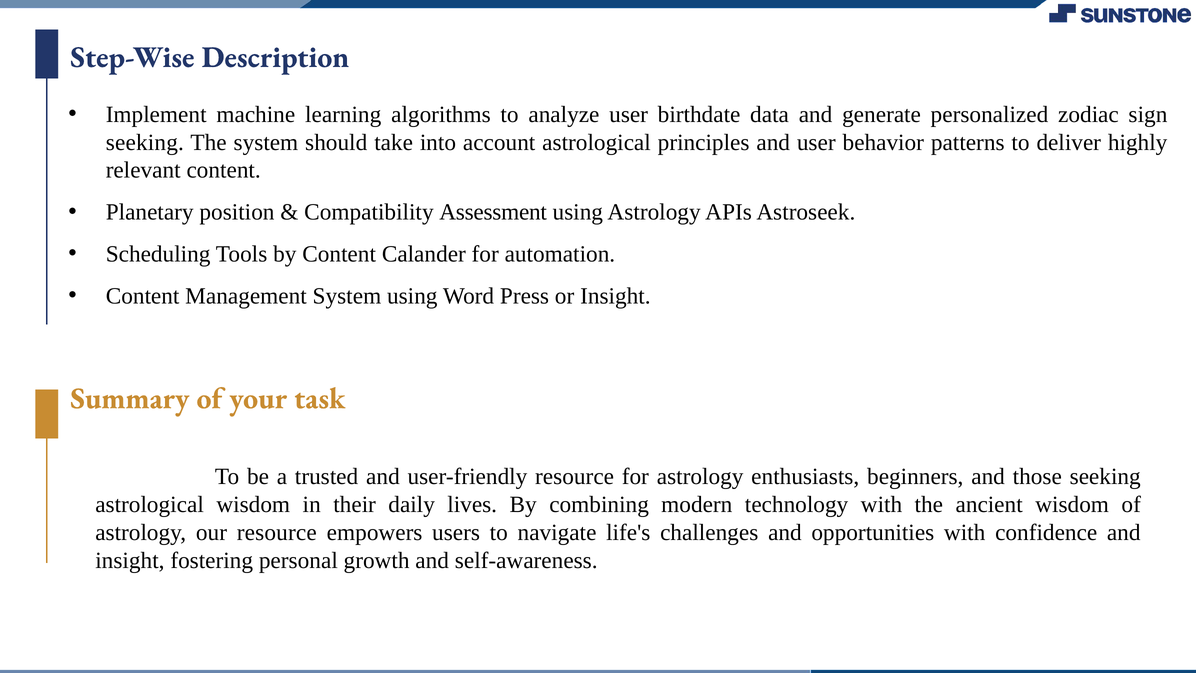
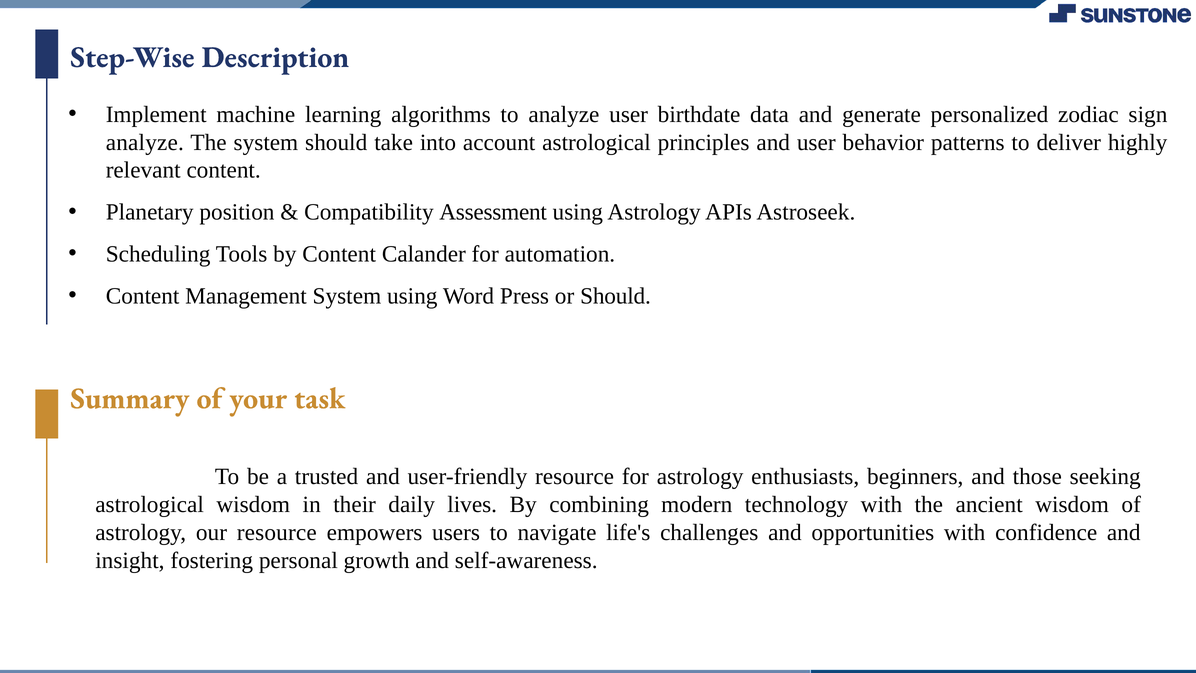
seeking at (145, 142): seeking -> analyze
or Insight: Insight -> Should
